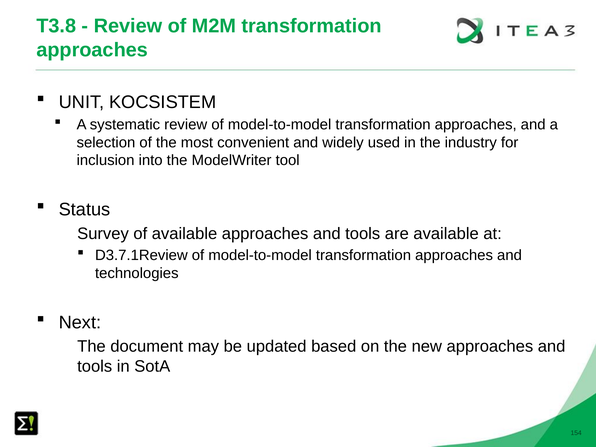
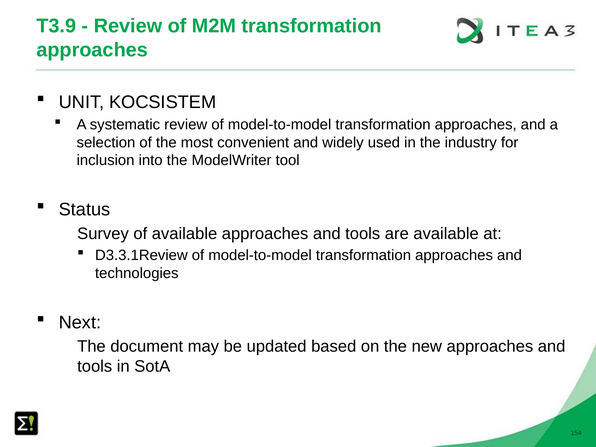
T3.8: T3.8 -> T3.9
D3.7.1Review: D3.7.1Review -> D3.3.1Review
